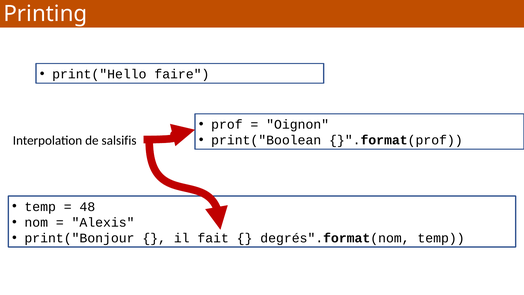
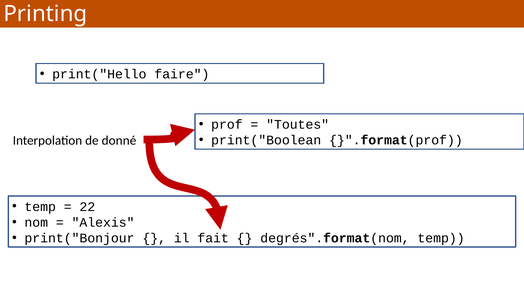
Oignon: Oignon -> Toutes
salsifis: salsifis -> donné
48: 48 -> 22
